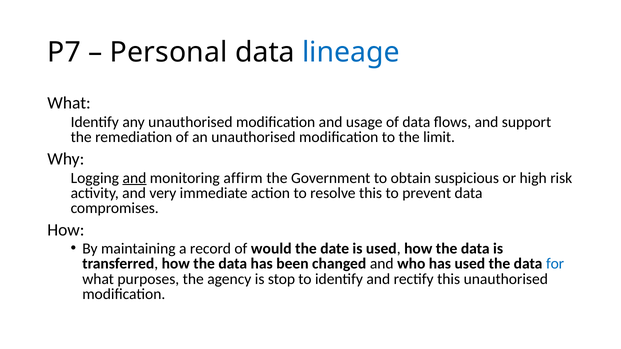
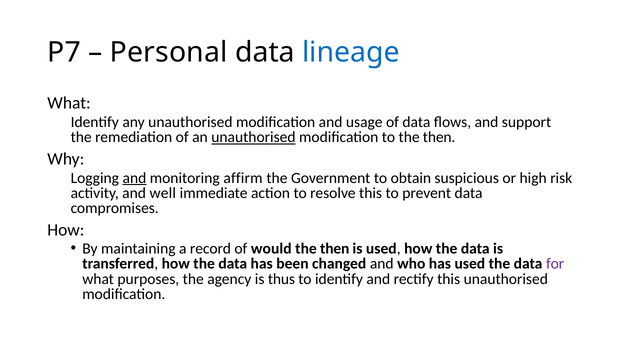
unauthorised at (253, 137) underline: none -> present
to the limit: limit -> then
very: very -> well
date at (335, 249): date -> then
for colour: blue -> purple
stop: stop -> thus
